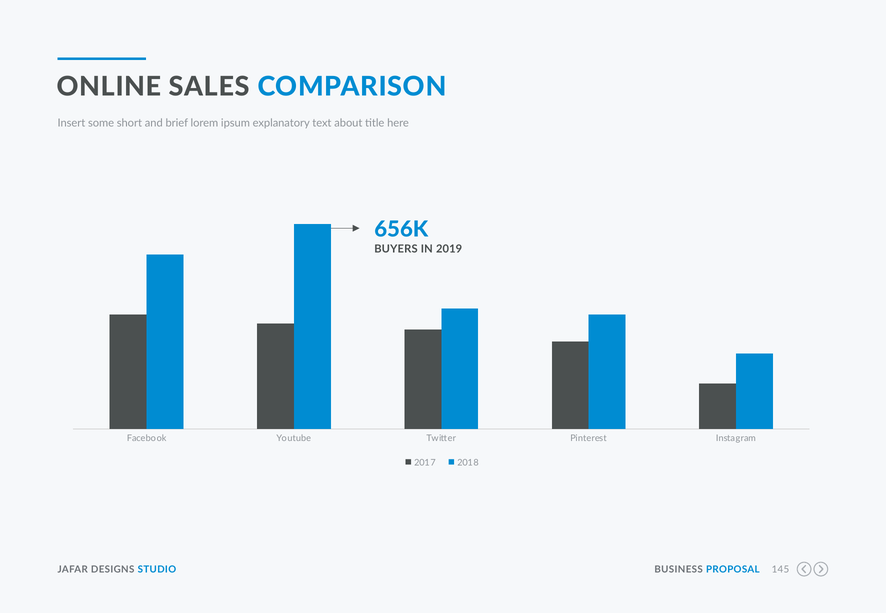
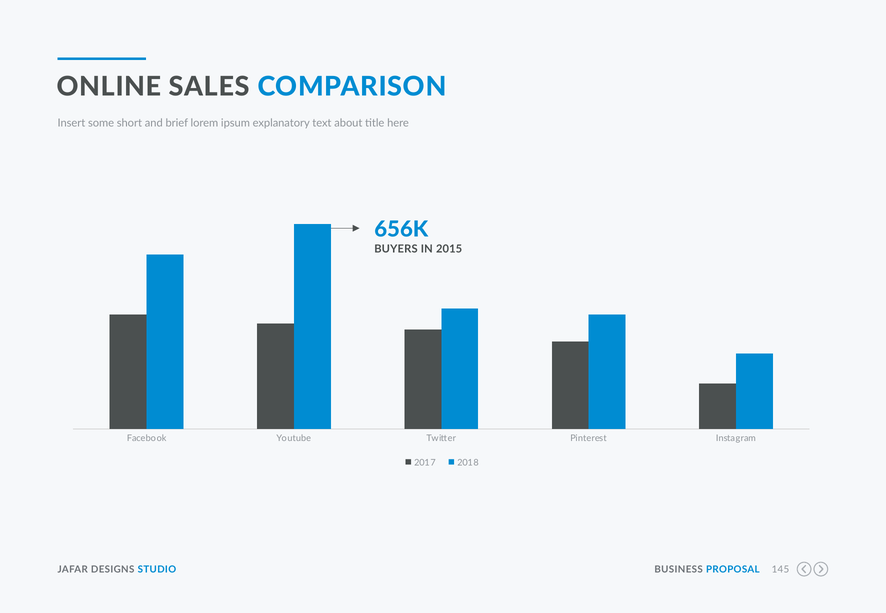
2019: 2019 -> 2015
